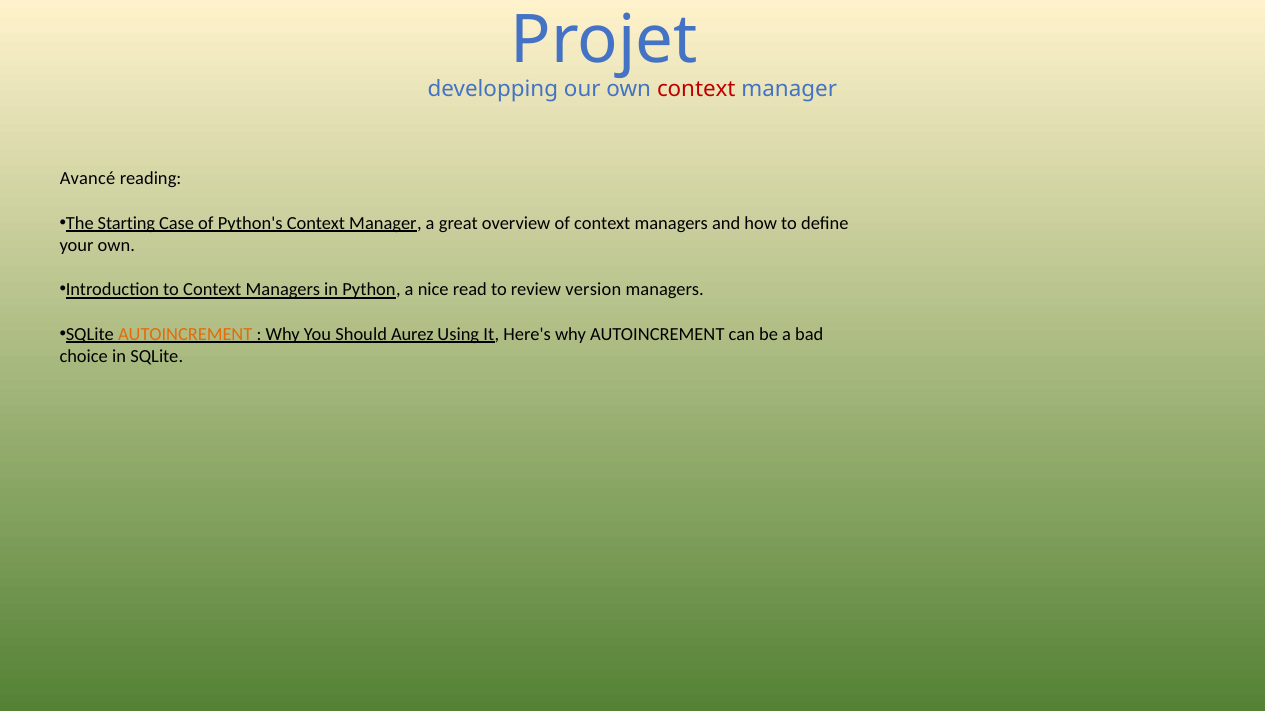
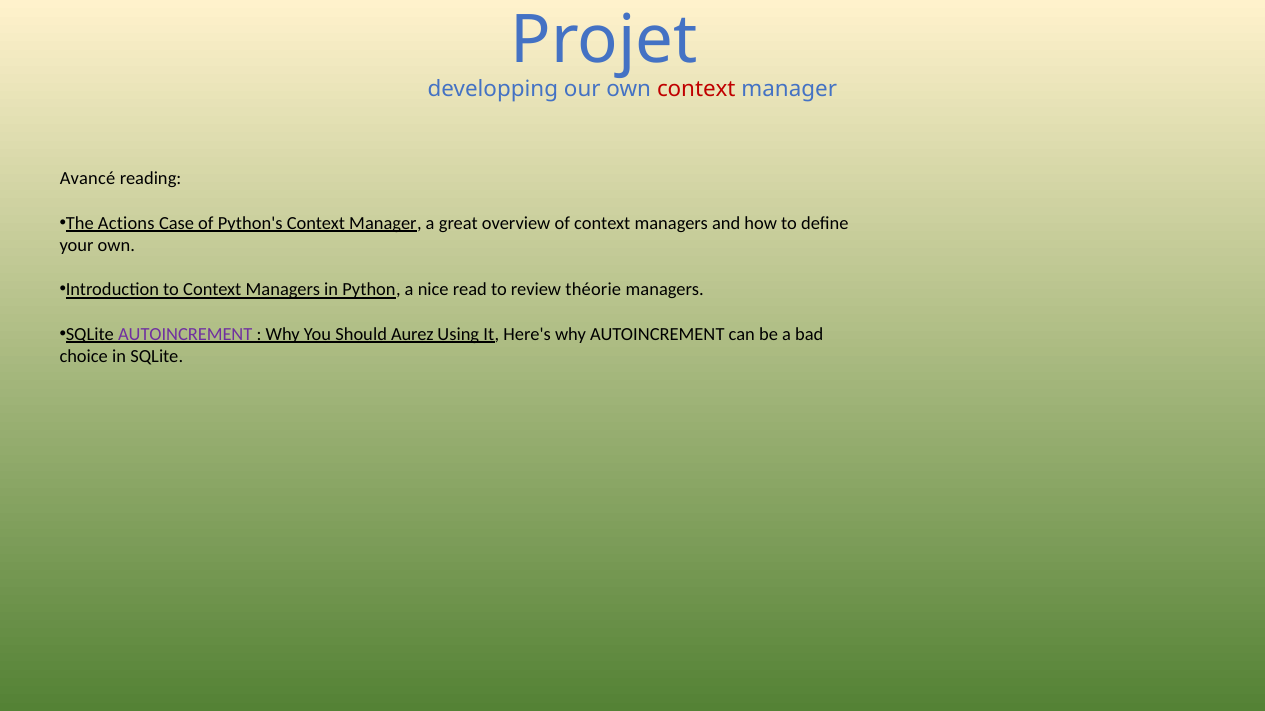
Starting: Starting -> Actions
version: version -> théorie
AUTOINCREMENT at (185, 334) colour: orange -> purple
